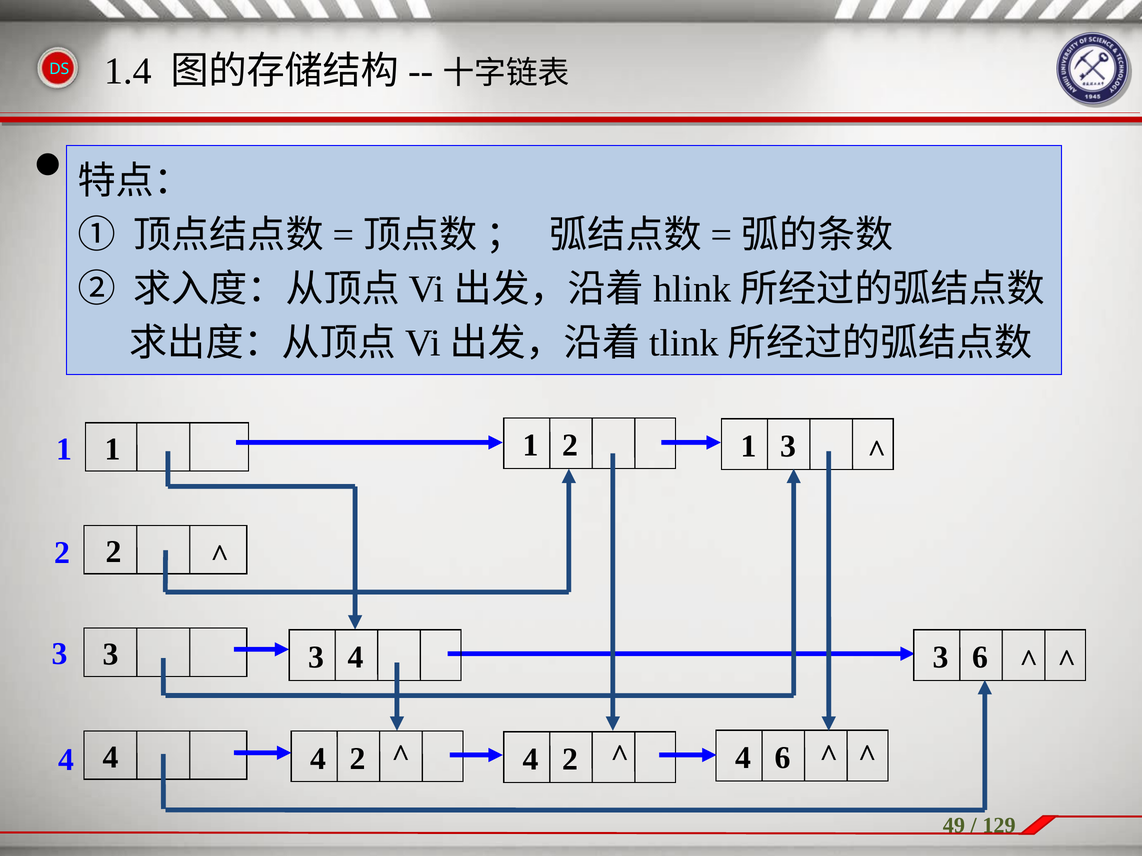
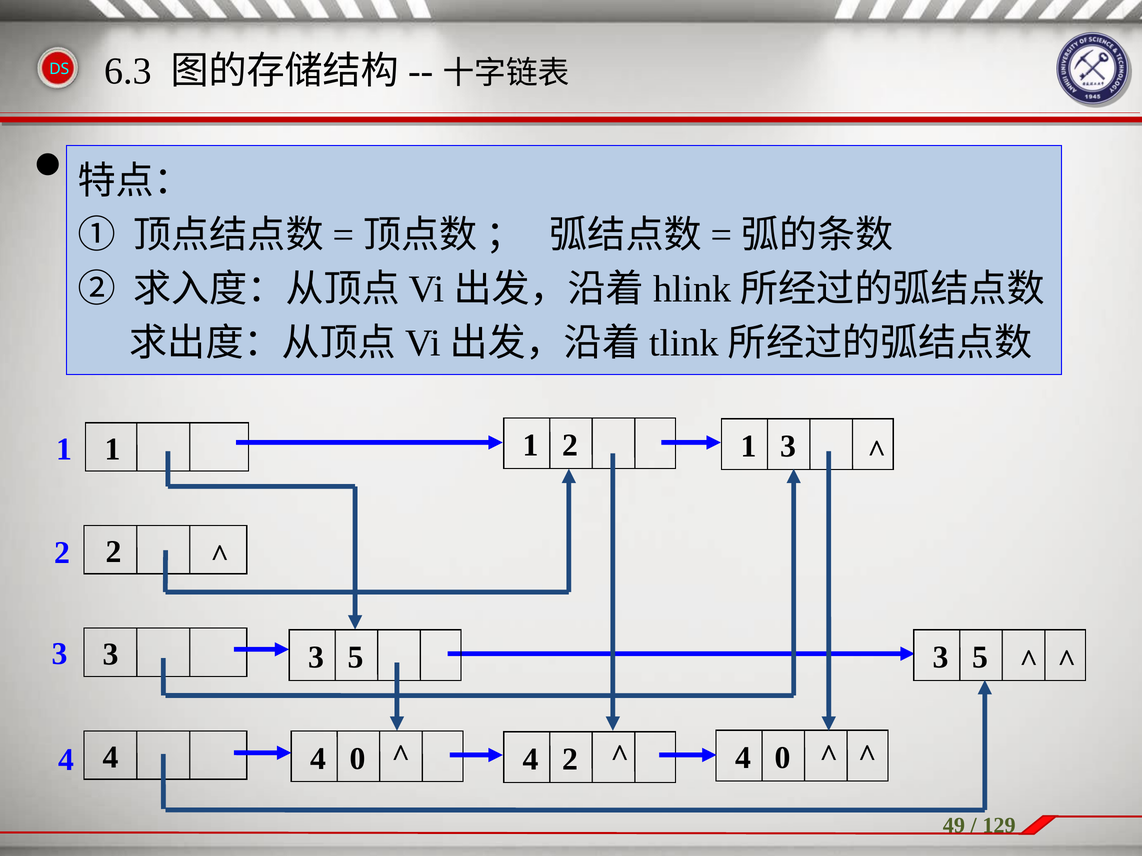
1.4: 1.4 -> 6.3
4 at (356, 658): 4 -> 5
6 at (980, 658): 6 -> 5
6 at (783, 758): 6 -> 0
2 at (358, 759): 2 -> 0
